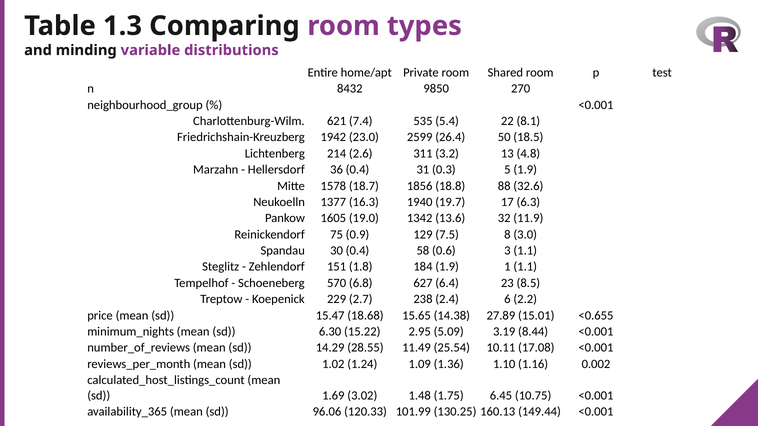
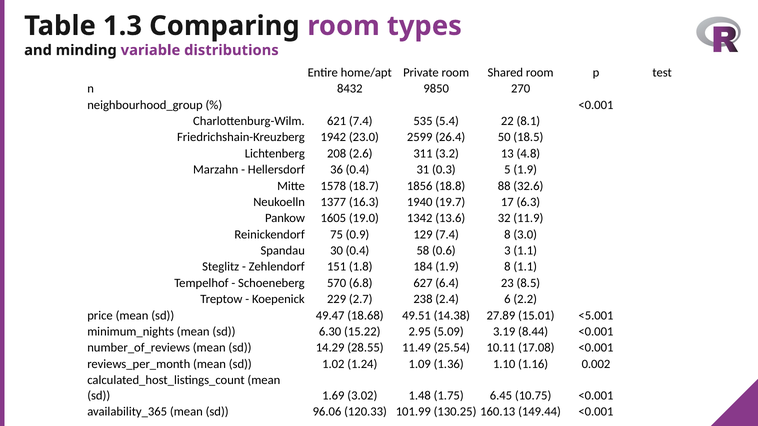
214: 214 -> 208
129 7.5: 7.5 -> 7.4
1.9 1: 1 -> 8
15.47: 15.47 -> 49.47
15.65: 15.65 -> 49.51
<0.655: <0.655 -> <5.001
